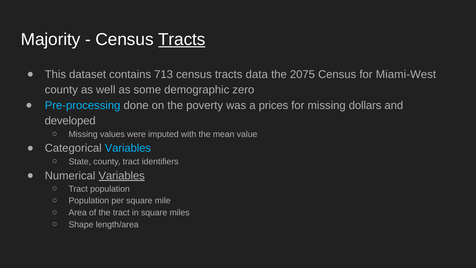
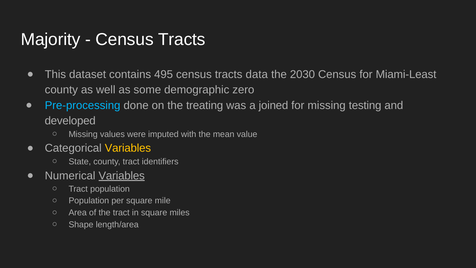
Tracts at (182, 39) underline: present -> none
713: 713 -> 495
2075: 2075 -> 2030
Miami-West: Miami-West -> Miami-Least
poverty: poverty -> treating
prices: prices -> joined
dollars: dollars -> testing
Variables at (128, 148) colour: light blue -> yellow
